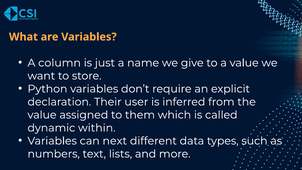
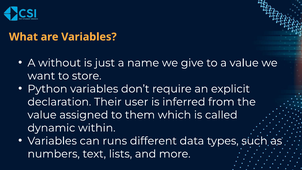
column: column -> without
next: next -> runs
